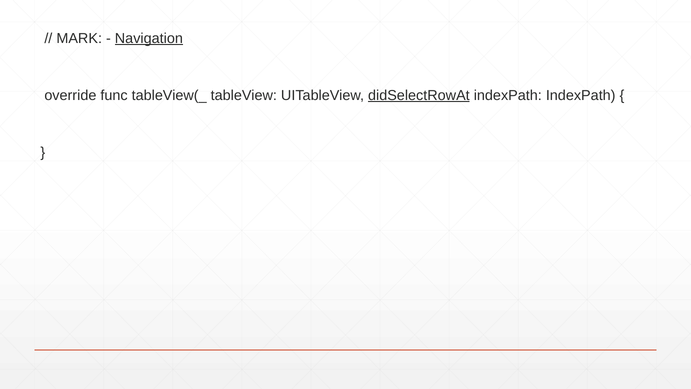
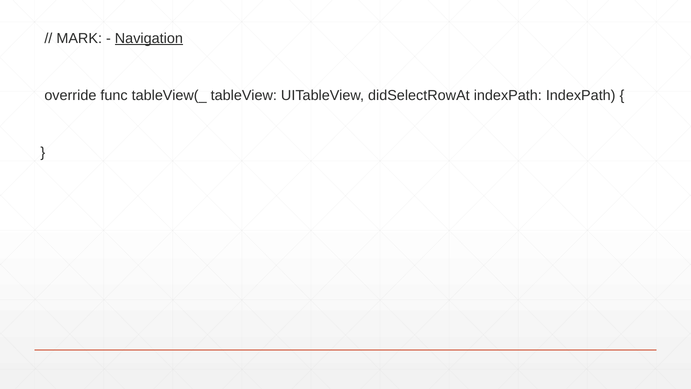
didSelectRowAt underline: present -> none
